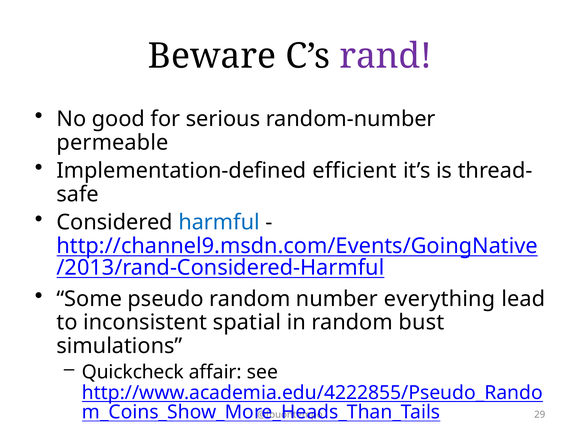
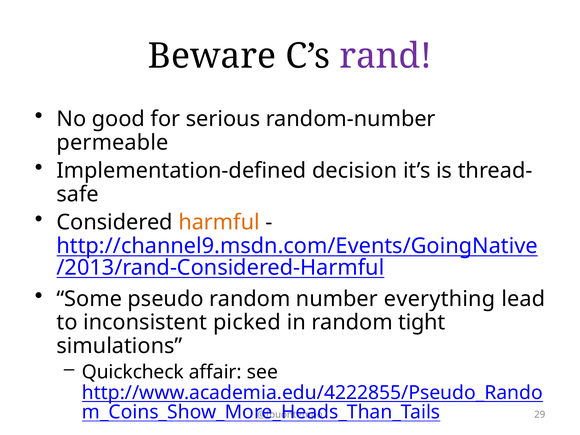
efficient: efficient -> decision
harmful colour: blue -> orange
spatial: spatial -> picked
bust: bust -> tight
